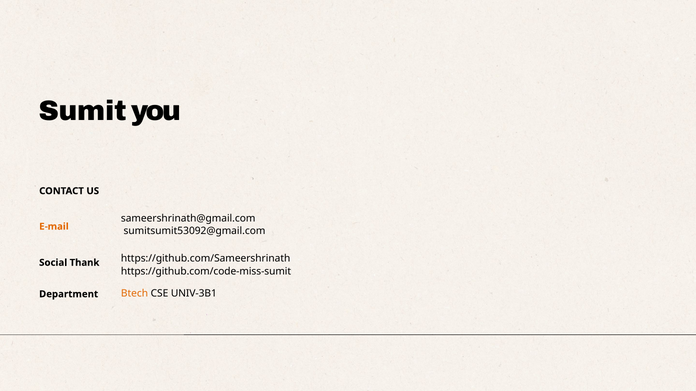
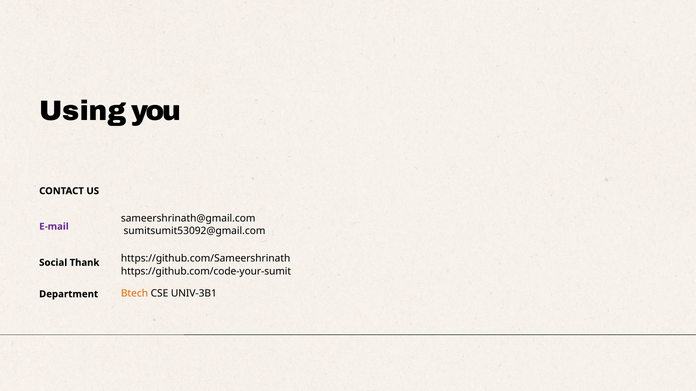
Sumit: Sumit -> Using
E-mail colour: orange -> purple
https://github.com/code-miss-sumit: https://github.com/code-miss-sumit -> https://github.com/code-your-sumit
